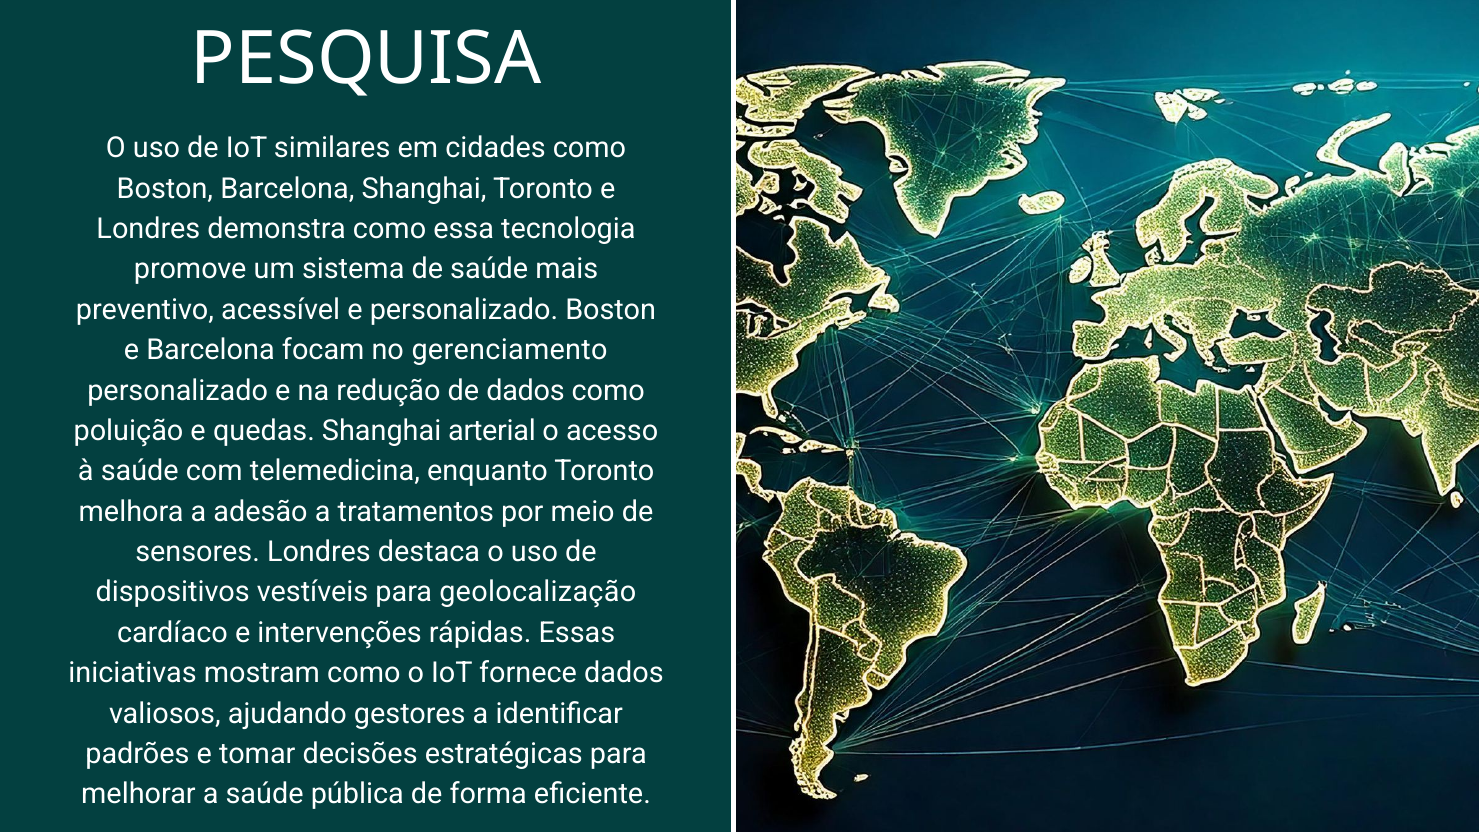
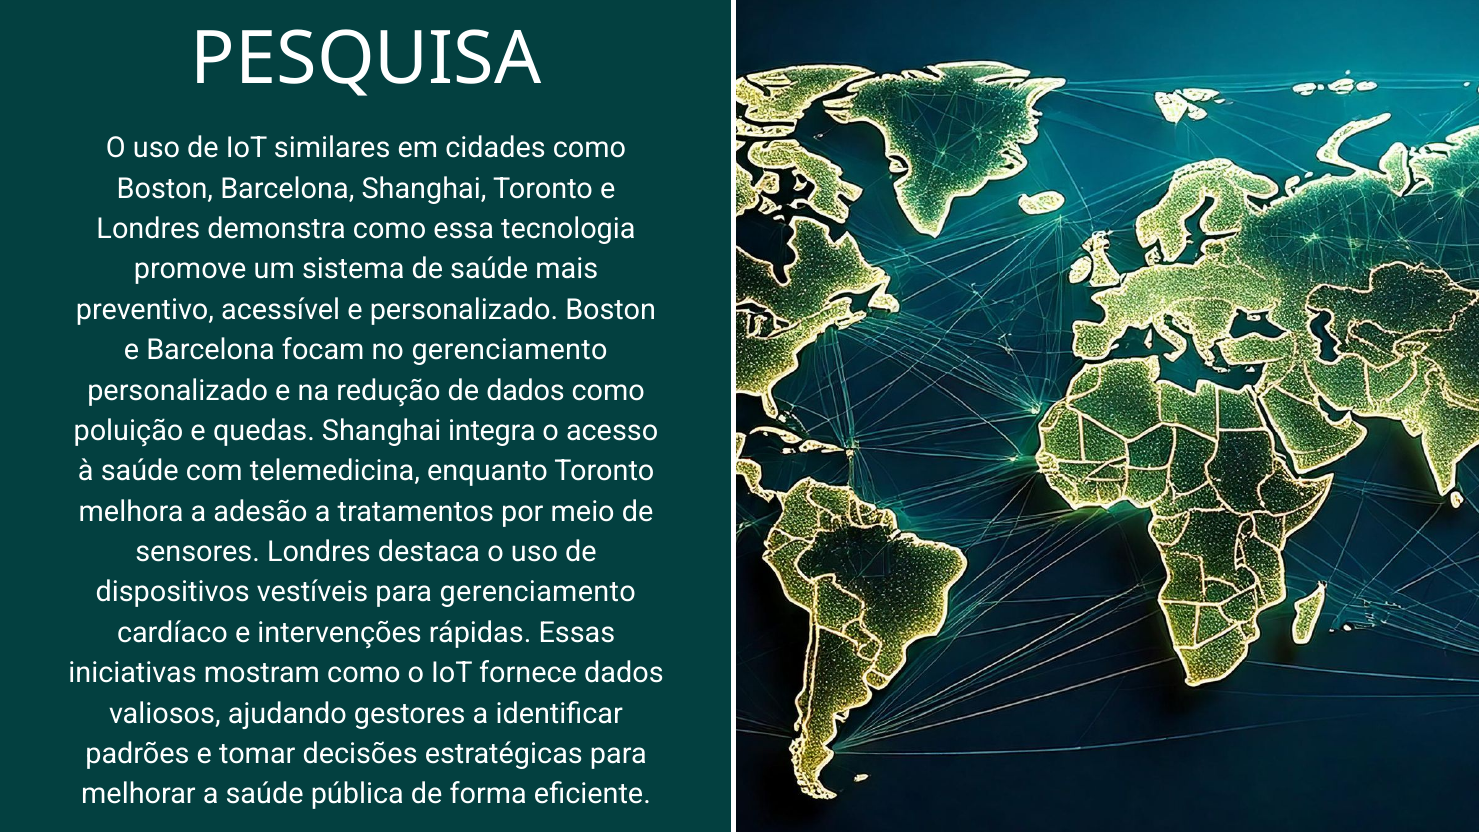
arterial: arterial -> integra
para geolocalização: geolocalização -> gerenciamento
